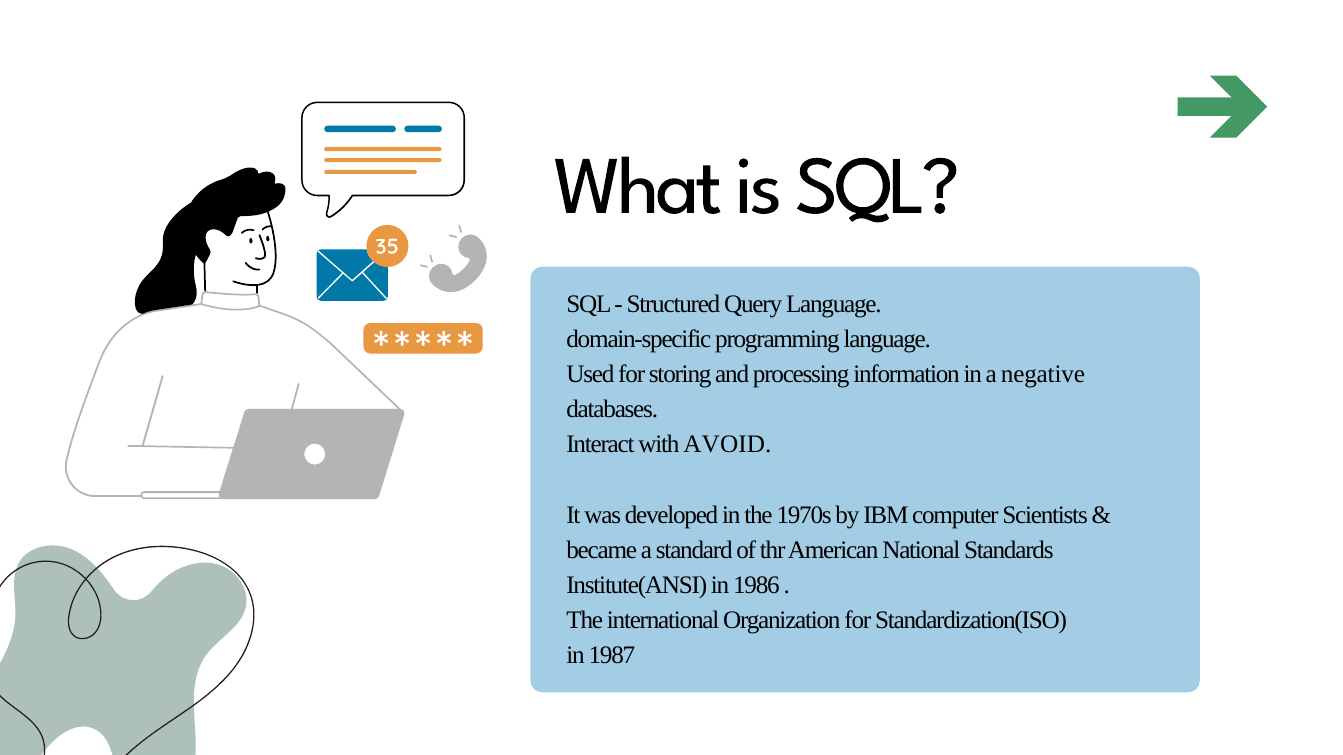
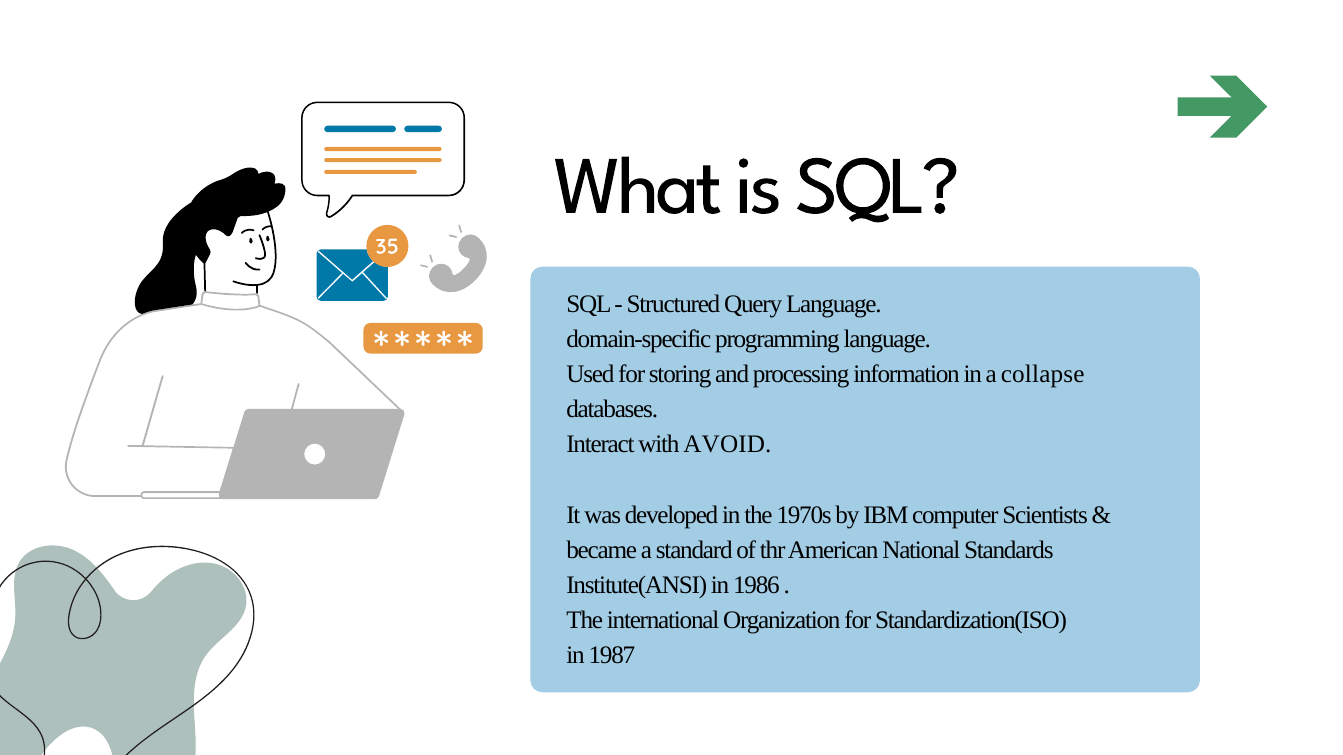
negative: negative -> collapse
